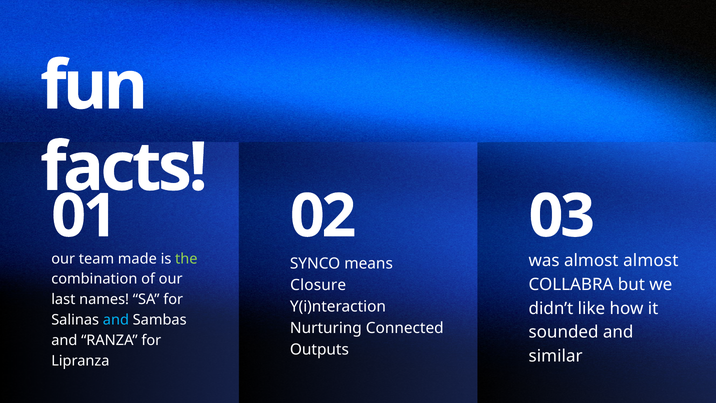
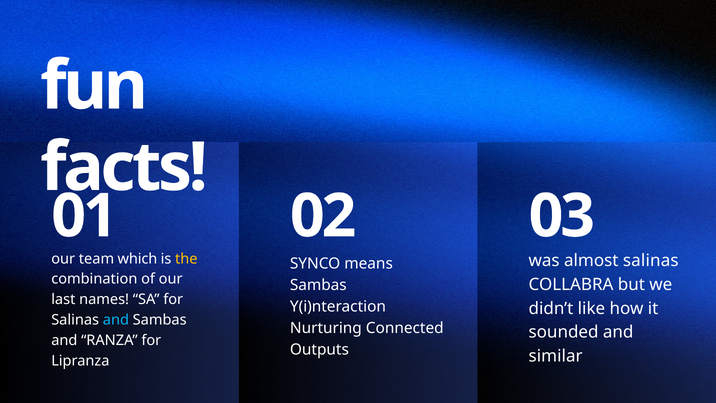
made: made -> which
the colour: light green -> yellow
almost at (651, 261): almost -> salinas
Closure at (318, 285): Closure -> Sambas
